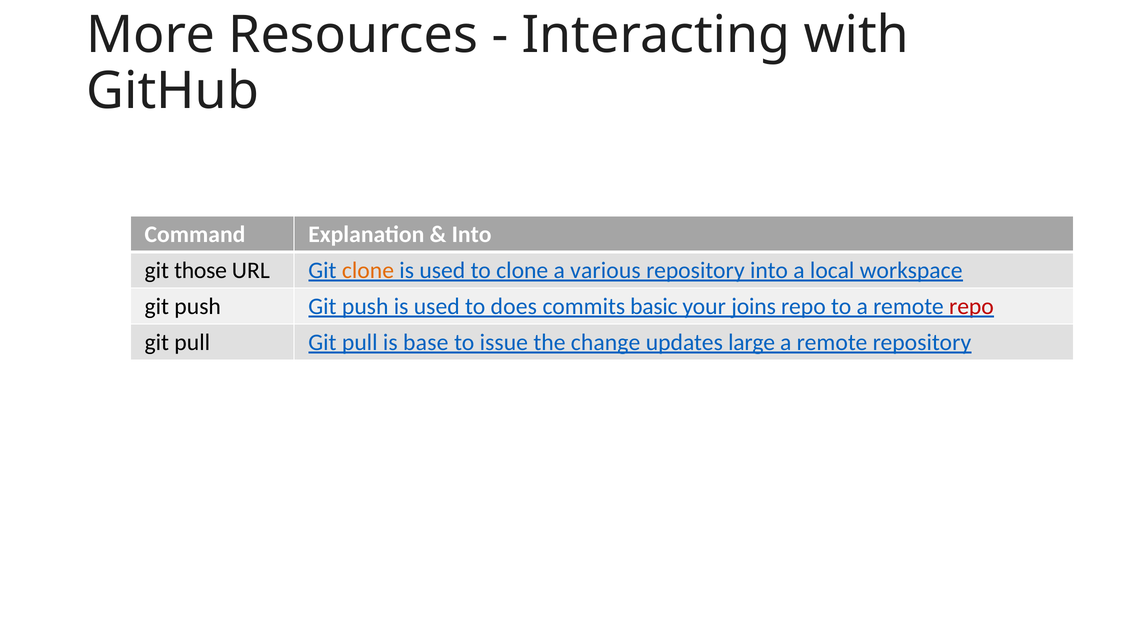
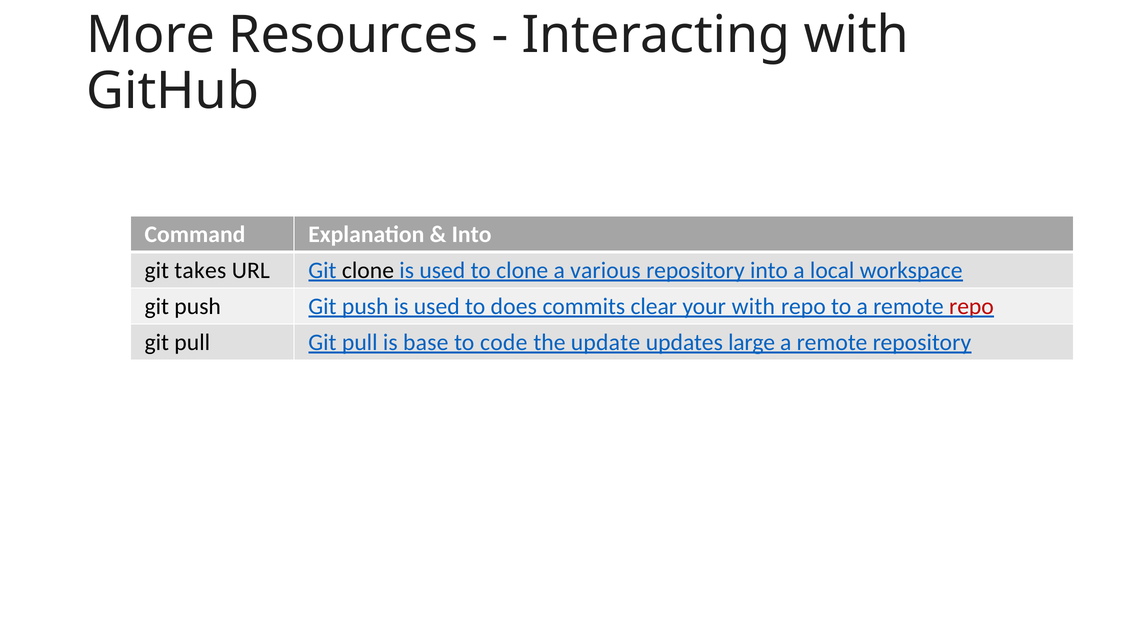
those: those -> takes
clone at (368, 270) colour: orange -> black
basic: basic -> clear
your joins: joins -> with
issue: issue -> code
change: change -> update
